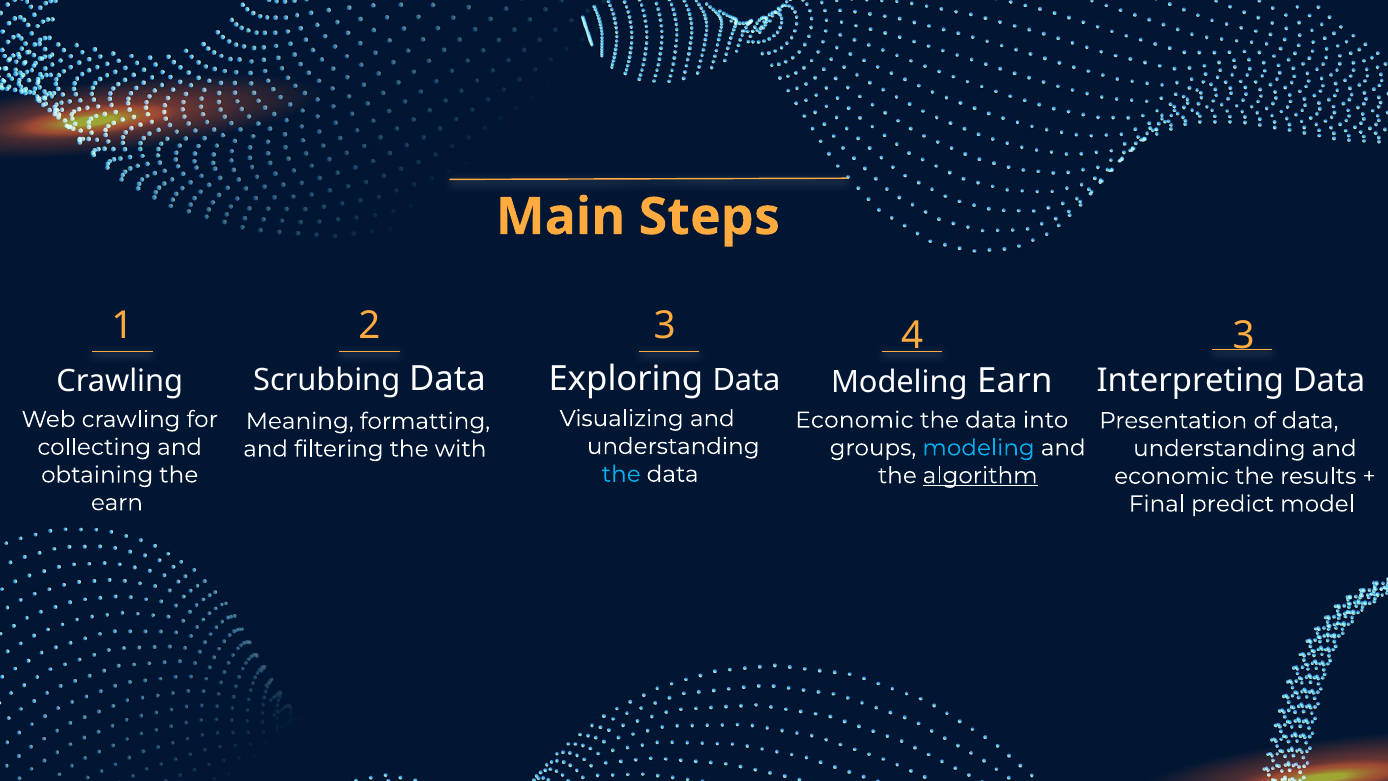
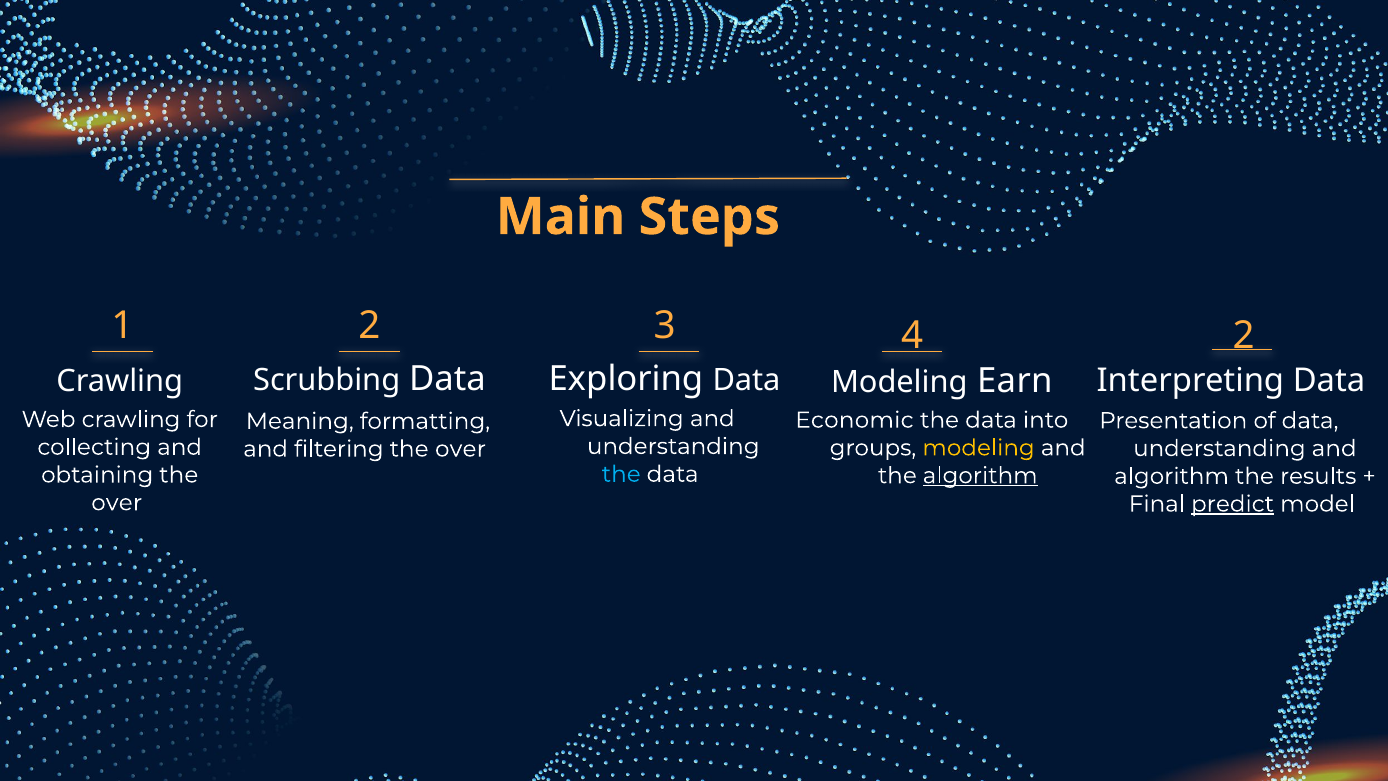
3 at (1244, 336): 3 -> 2
modeling at (979, 448) colour: light blue -> yellow
filtering the with: with -> over
economic at (1172, 476): economic -> algorithm
earn at (117, 503): earn -> over
predict underline: none -> present
